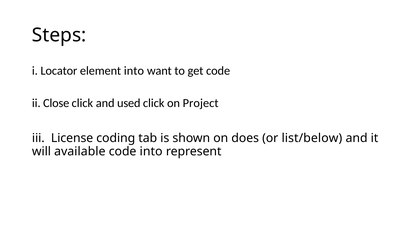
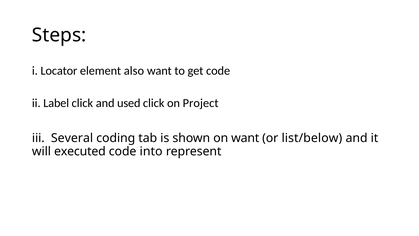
element into: into -> also
Close: Close -> Label
License: License -> Several
on does: does -> want
available: available -> executed
